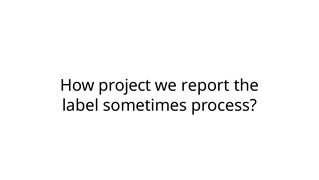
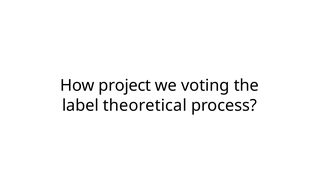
report: report -> voting
sometimes: sometimes -> theoretical
